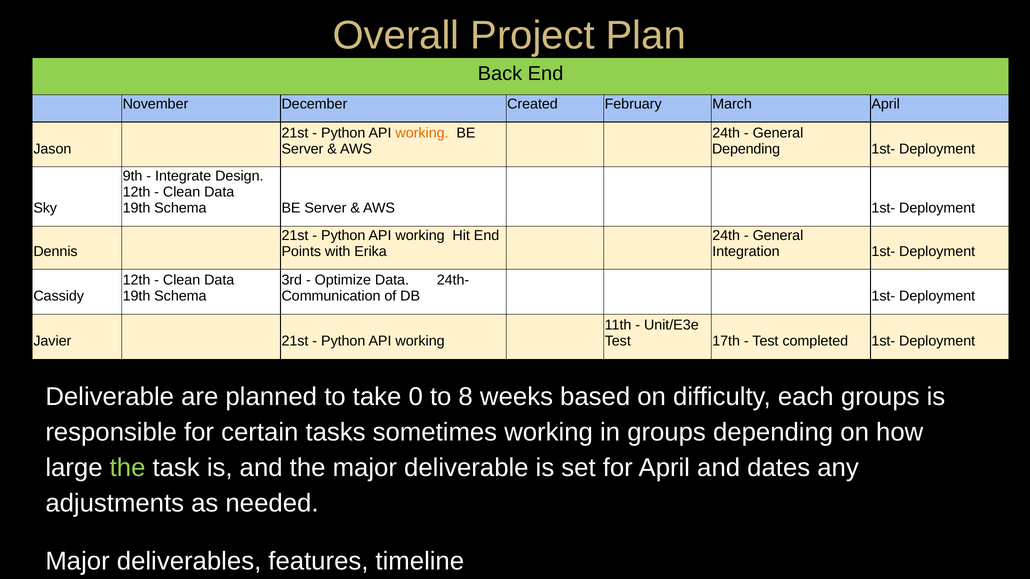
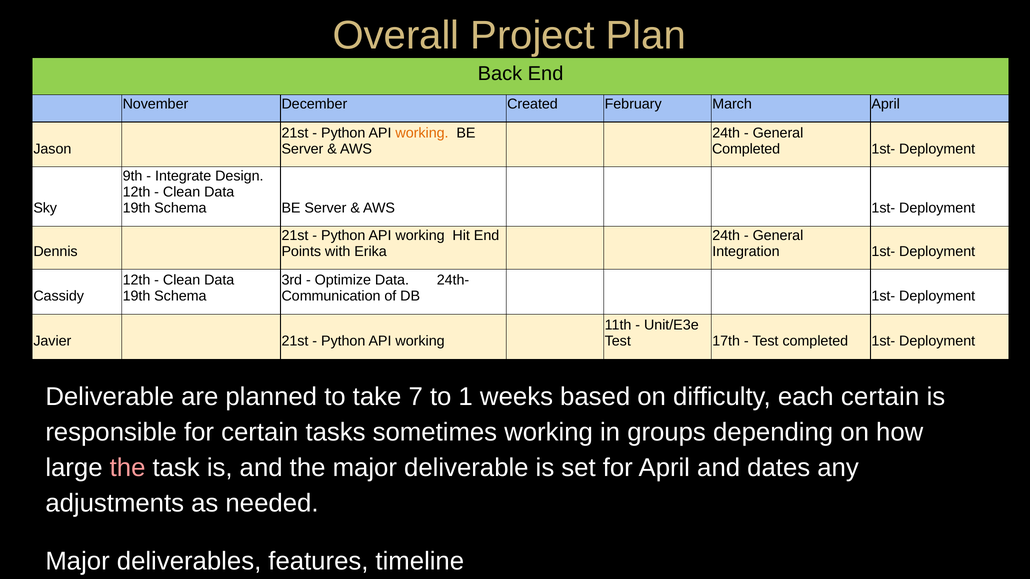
Depending at (746, 149): Depending -> Completed
0: 0 -> 7
8: 8 -> 1
each groups: groups -> certain
the at (128, 468) colour: light green -> pink
